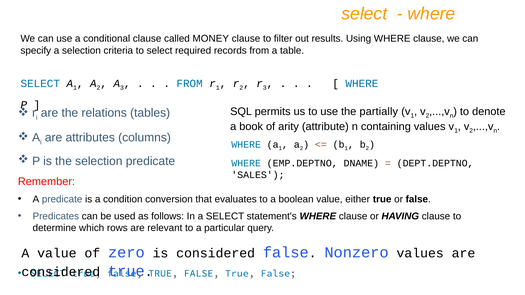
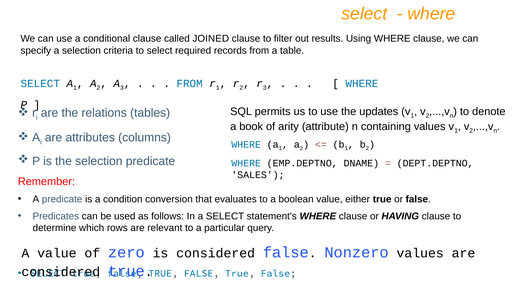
MONEY: MONEY -> JOINED
partially: partially -> updates
